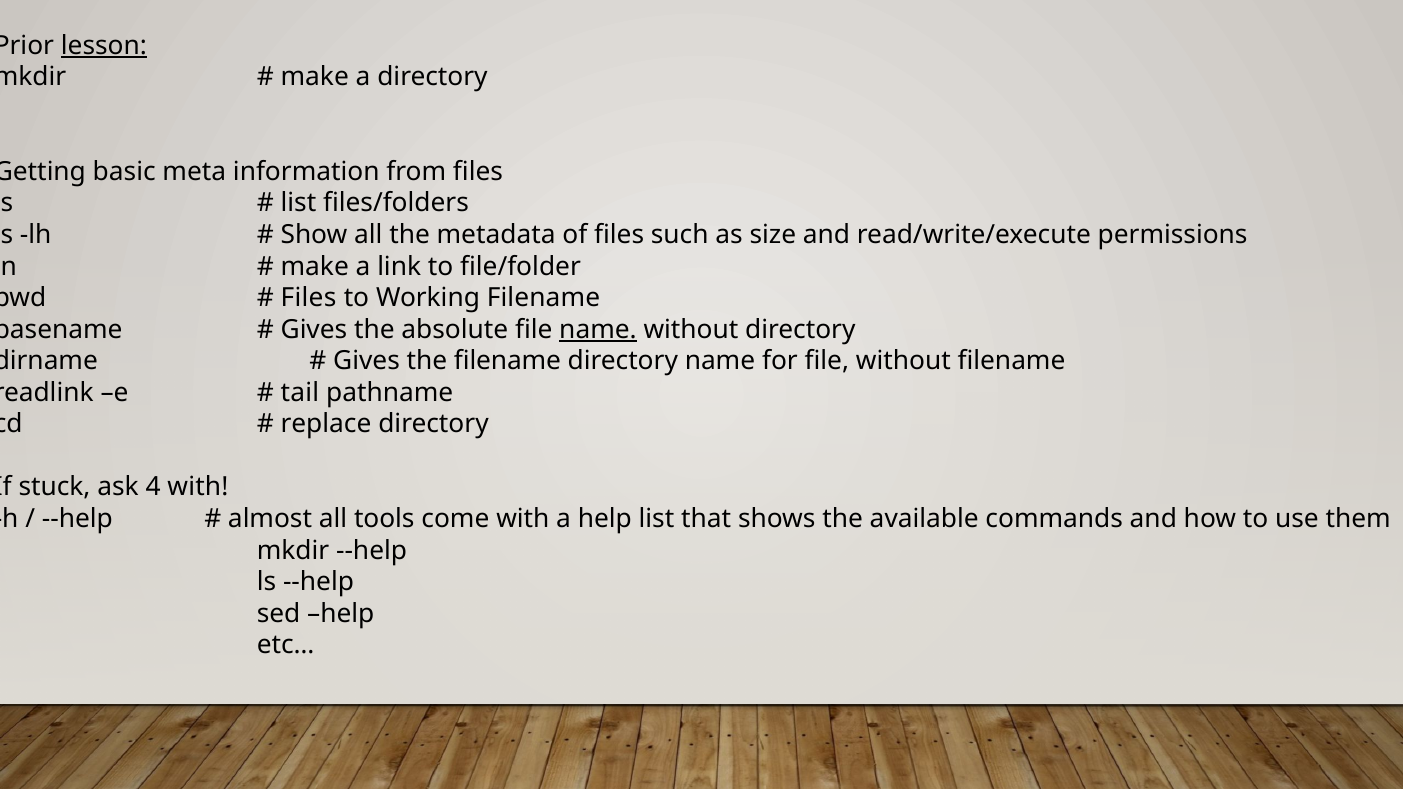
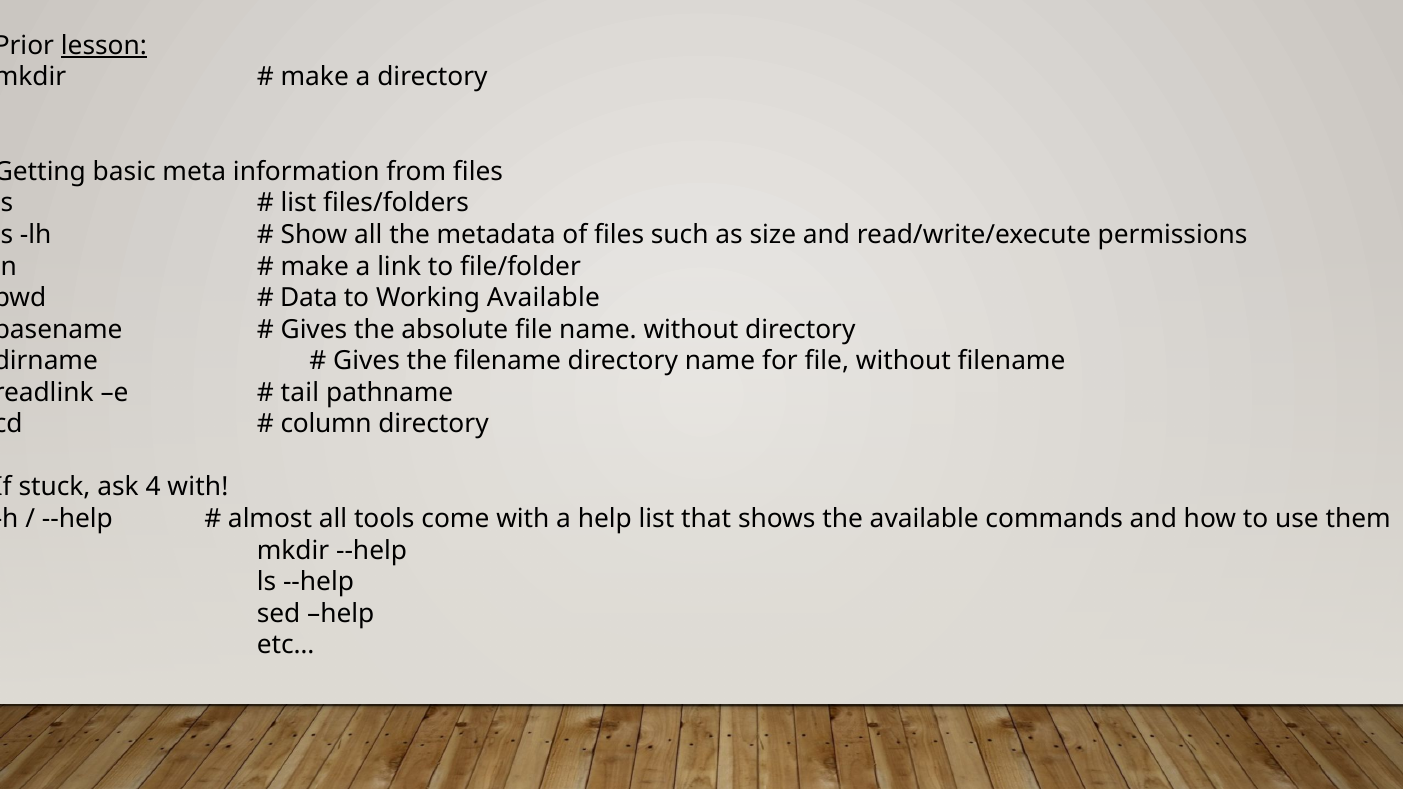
Files at (309, 298): Files -> Data
Working Filename: Filename -> Available
name at (598, 330) underline: present -> none
replace: replace -> column
